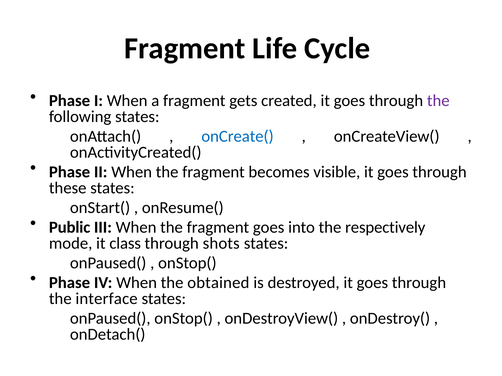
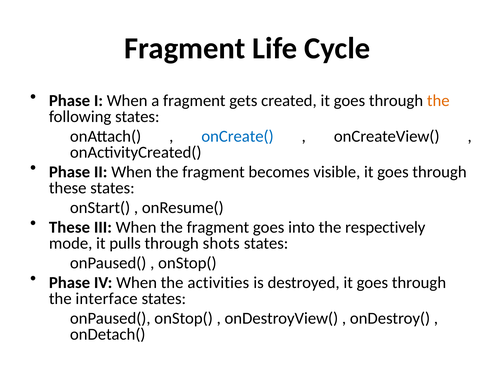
the at (438, 101) colour: purple -> orange
Public at (70, 228): Public -> These
class: class -> pulls
obtained: obtained -> activities
